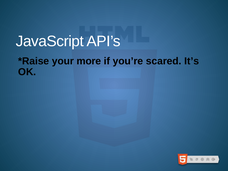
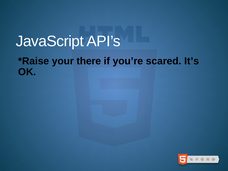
more: more -> there
